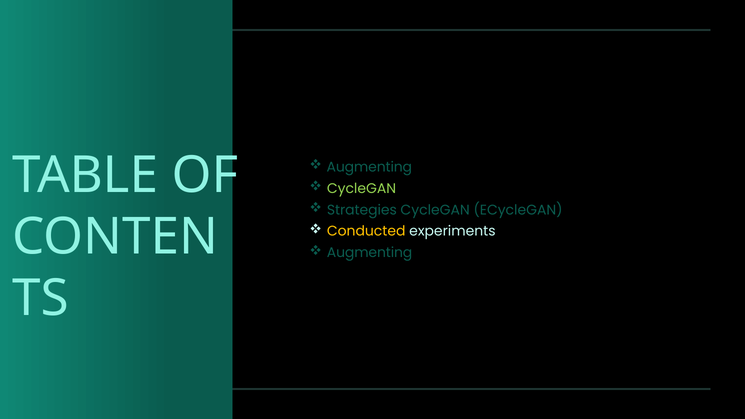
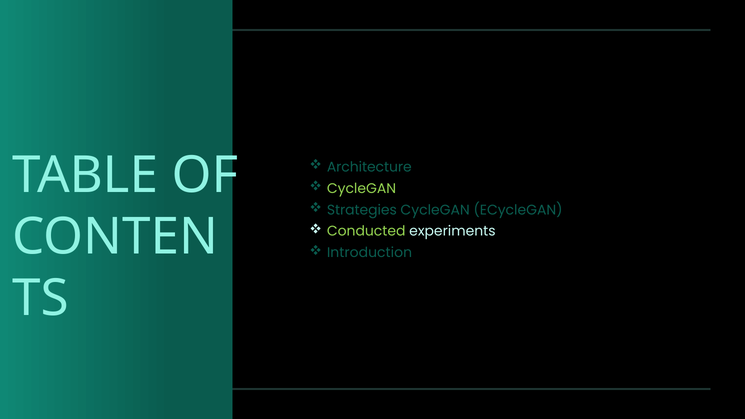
Augmenting at (369, 167): Augmenting -> Architecture
Conducted colour: yellow -> light green
Augmenting at (370, 253): Augmenting -> Introduction
